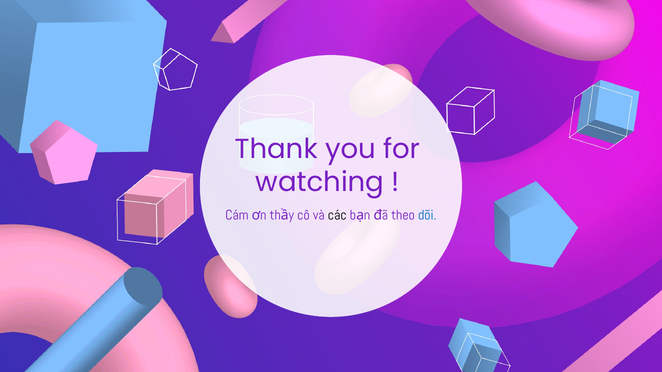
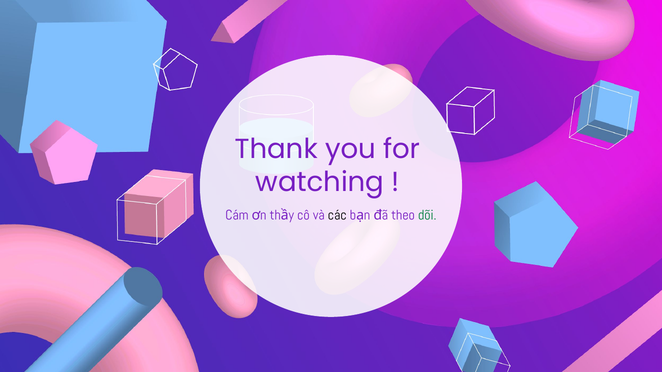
dõi colour: blue -> green
